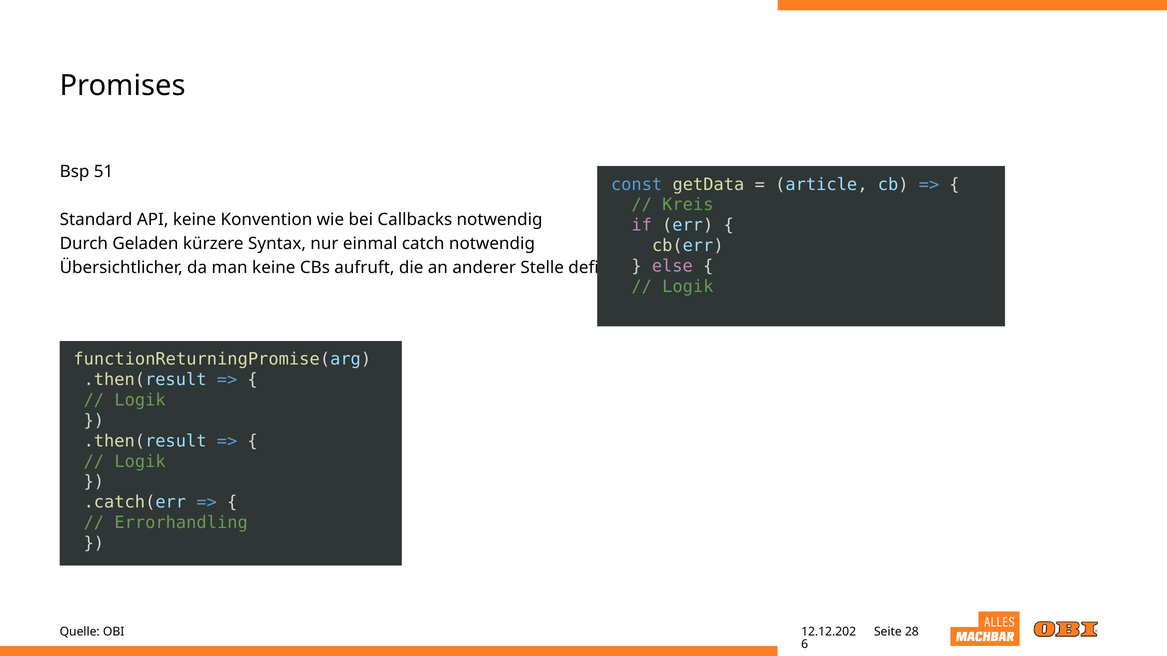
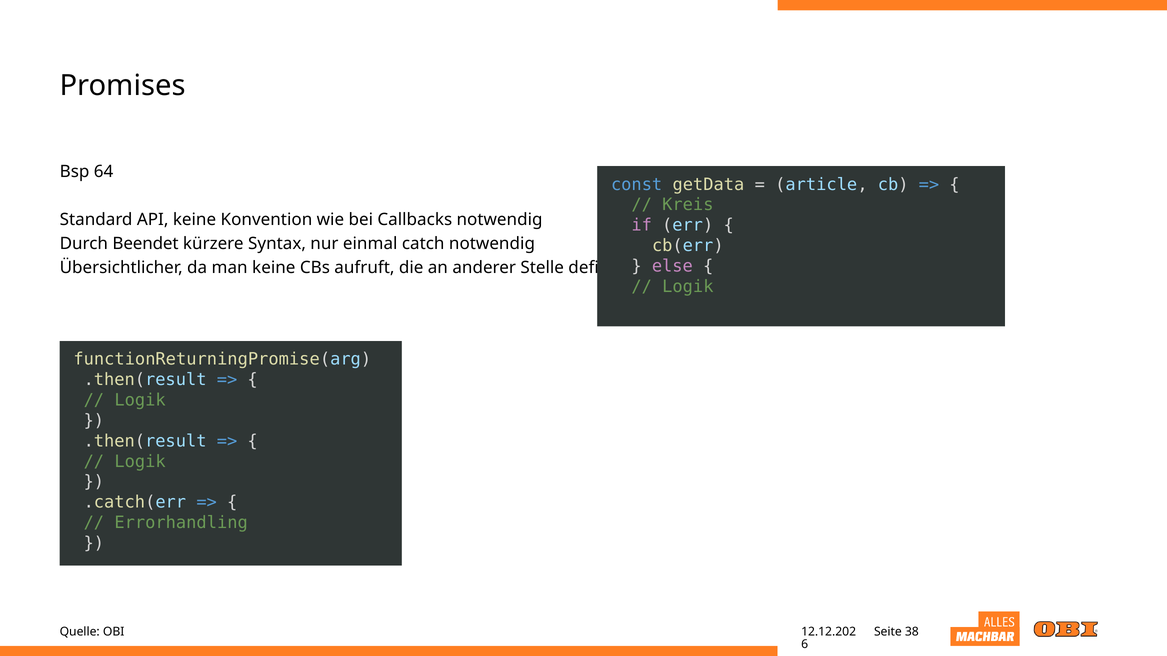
51: 51 -> 64
Geladen: Geladen -> Beendet
28: 28 -> 38
